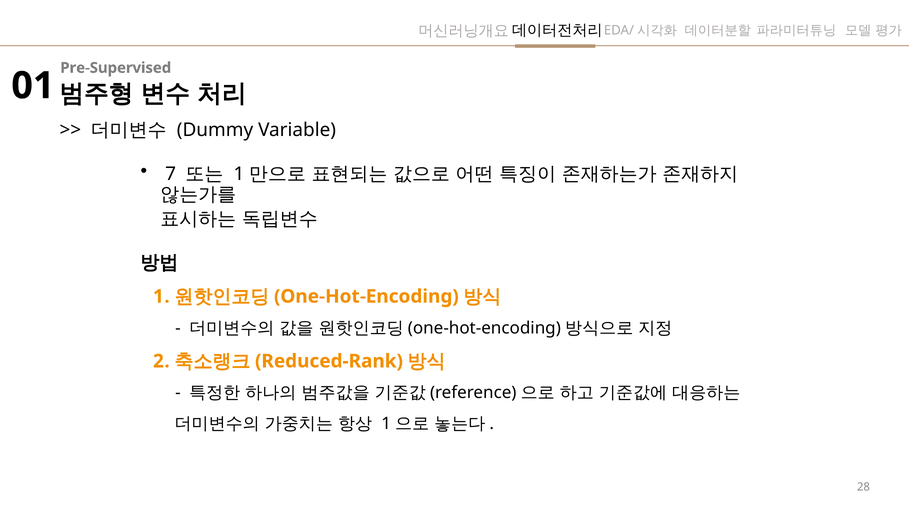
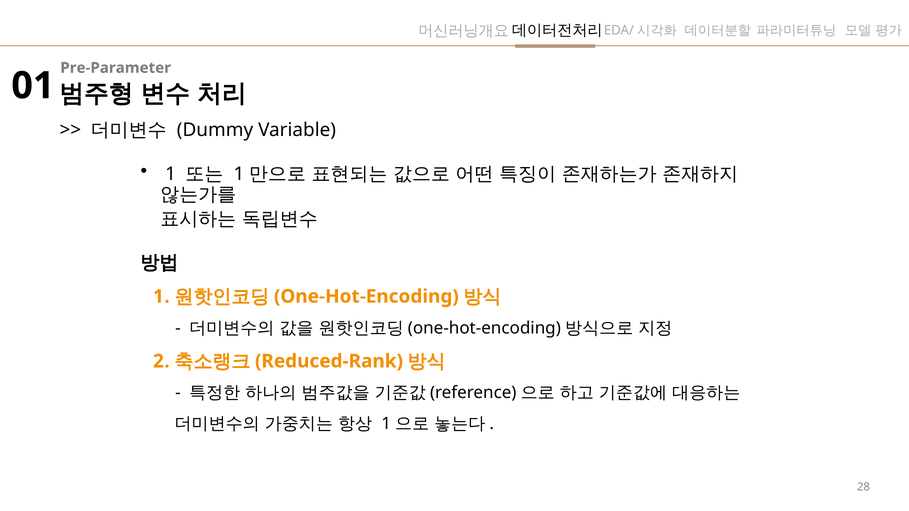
Pre-Supervised: Pre-Supervised -> Pre-Parameter
7 at (171, 174): 7 -> 1
